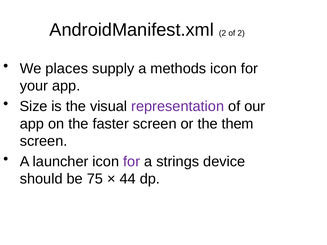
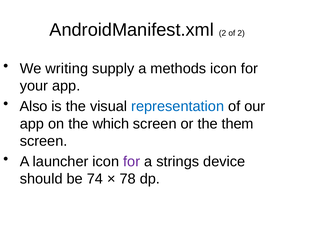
places: places -> writing
Size: Size -> Also
representation colour: purple -> blue
faster: faster -> which
75: 75 -> 74
44: 44 -> 78
